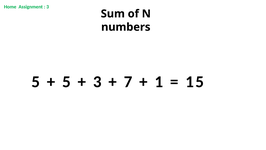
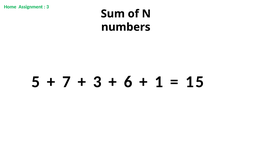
5 at (66, 82): 5 -> 7
7: 7 -> 6
